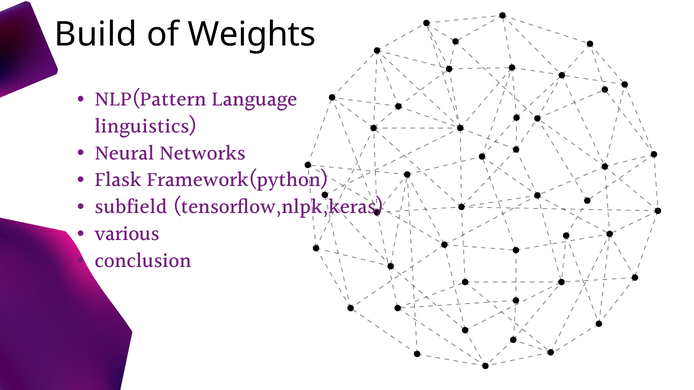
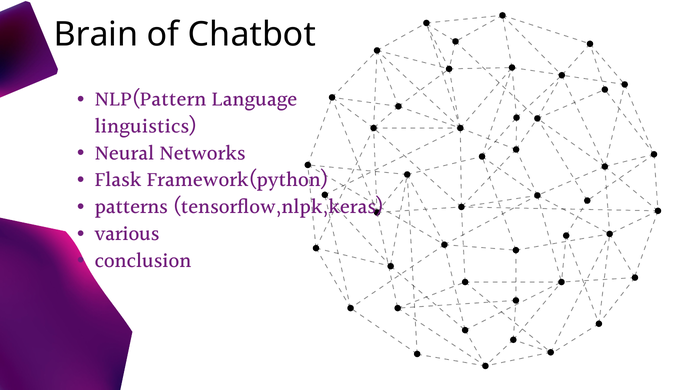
Build: Build -> Brain
Weights: Weights -> Chatbot
subfield: subfield -> patterns
